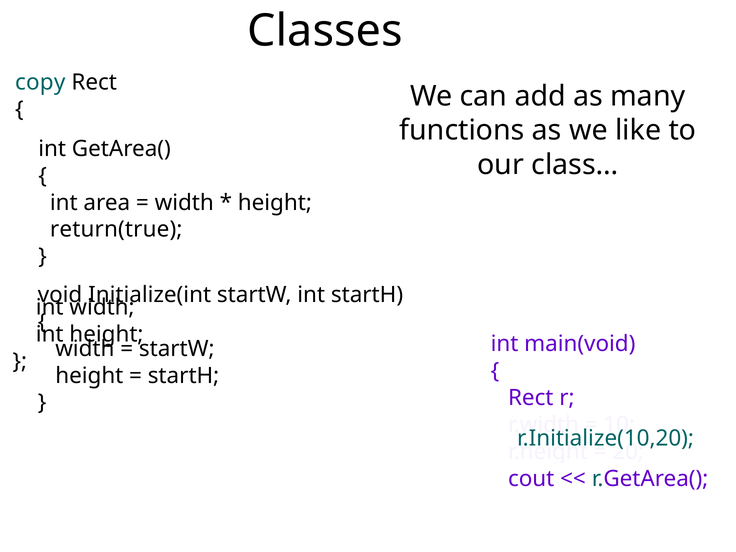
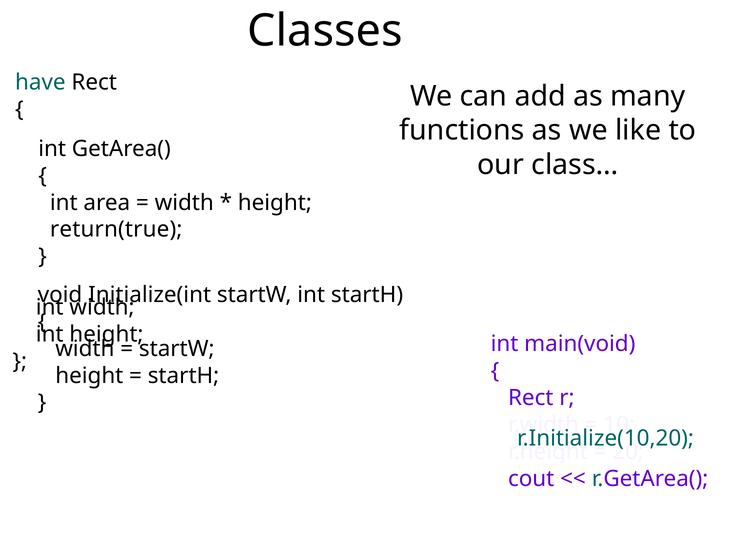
copy: copy -> have
